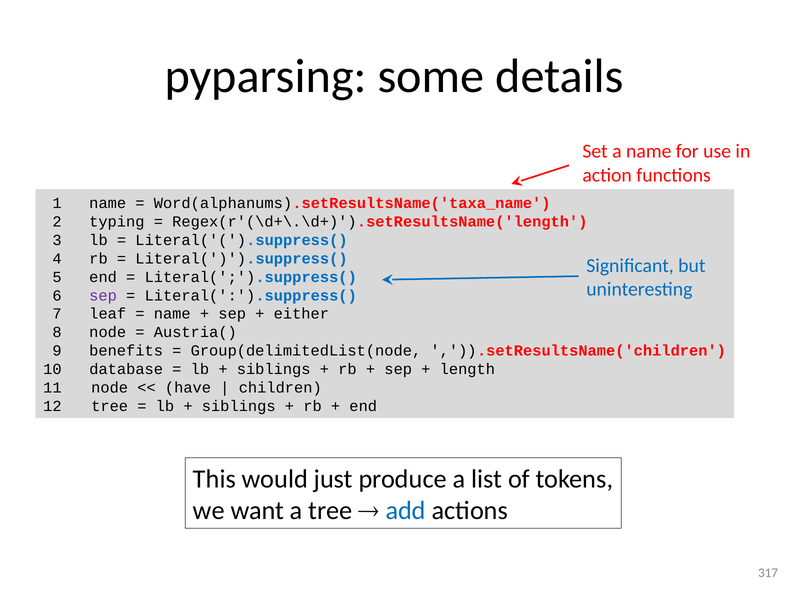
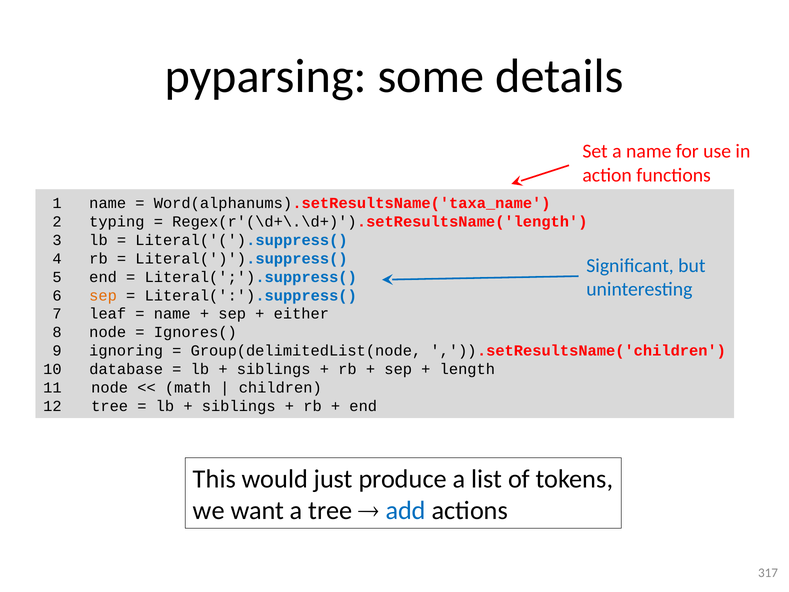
sep at (103, 295) colour: purple -> orange
Austria(: Austria( -> Ignores(
benefits: benefits -> ignoring
have: have -> math
